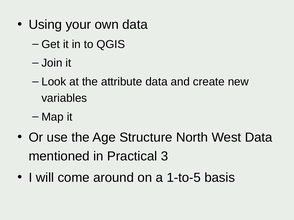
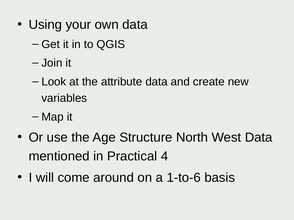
3: 3 -> 4
1-to-5: 1-to-5 -> 1-to-6
